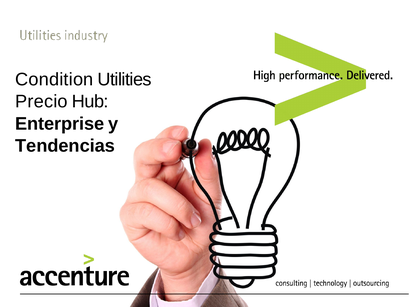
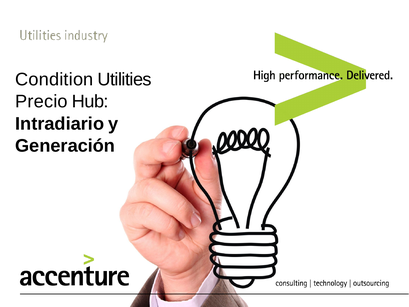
Enterprise: Enterprise -> Intradiario
Tendencias: Tendencias -> Generación
